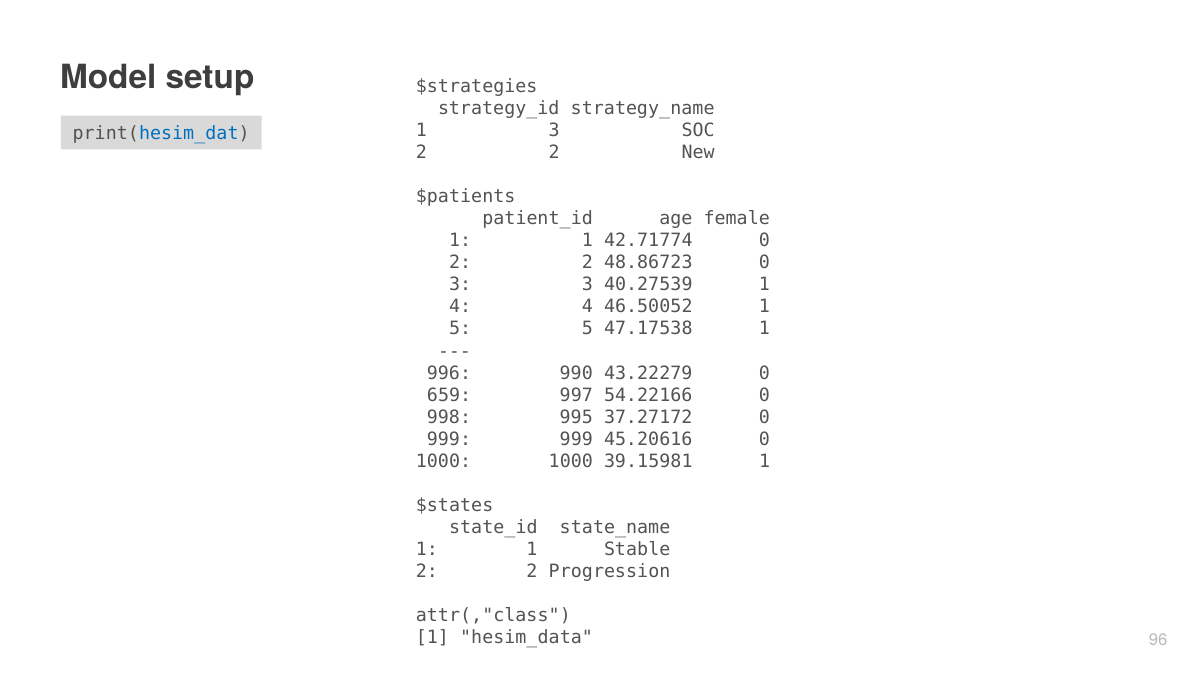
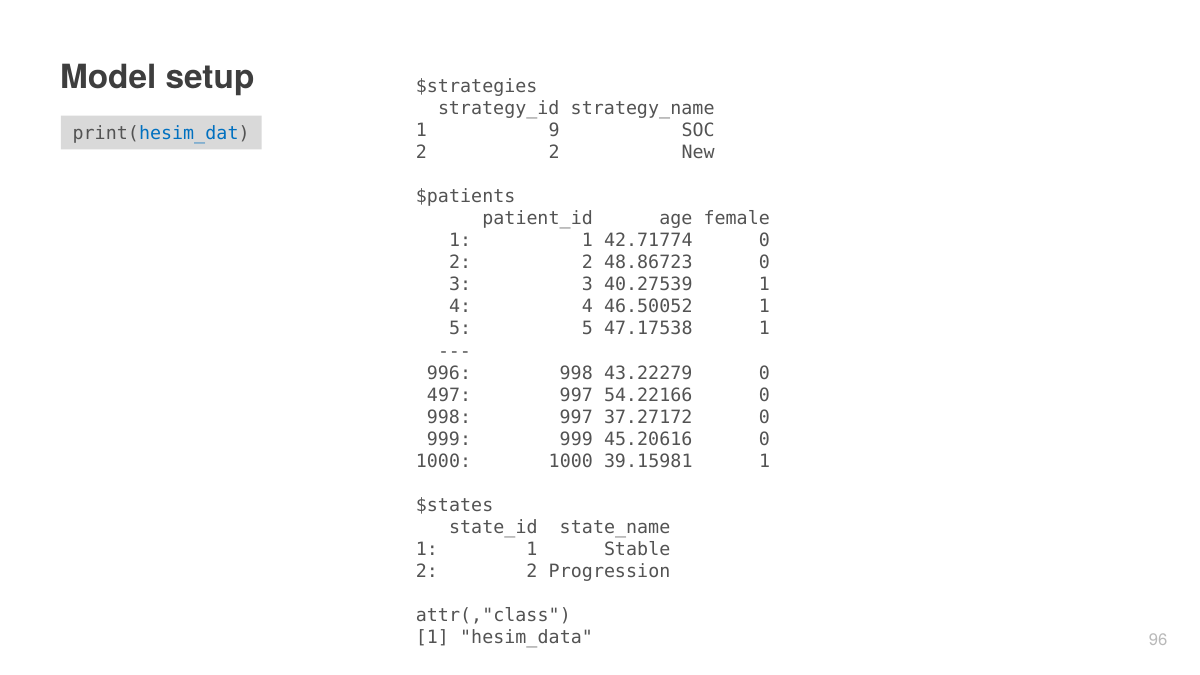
1 3: 3 -> 9
996 990: 990 -> 998
659: 659 -> 497
998 995: 995 -> 997
